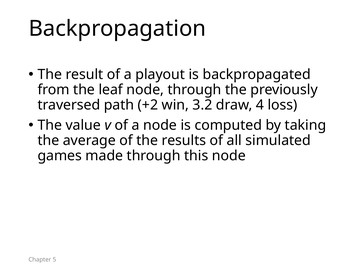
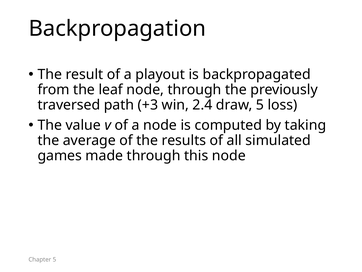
+2: +2 -> +3
3.2: 3.2 -> 2.4
draw 4: 4 -> 5
